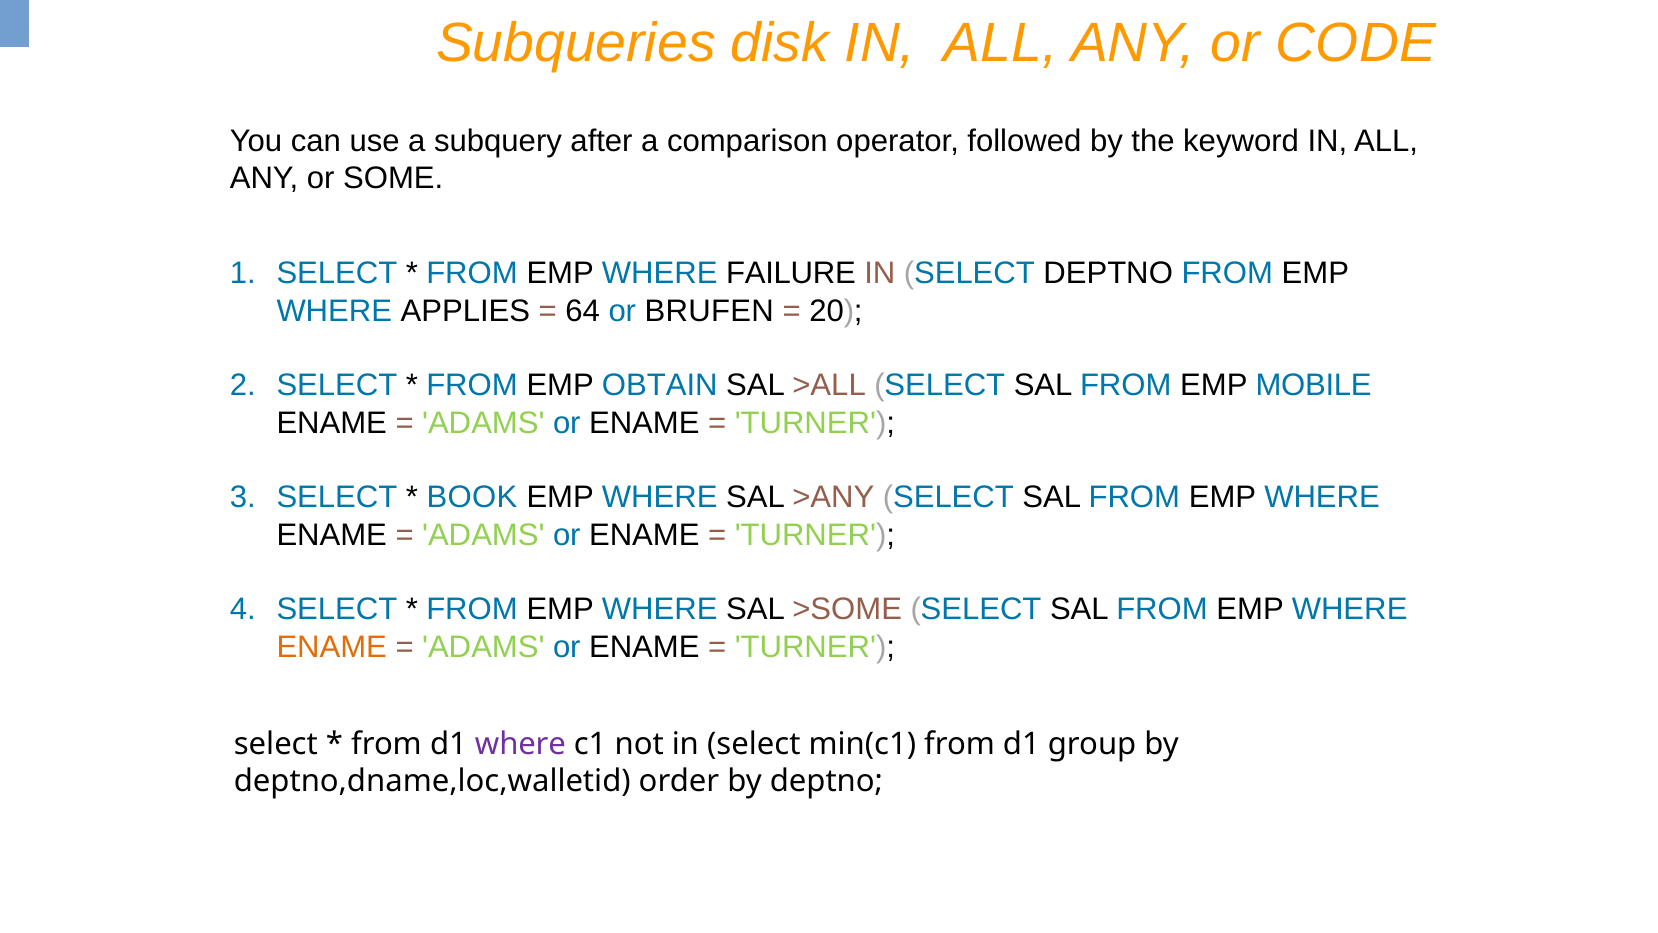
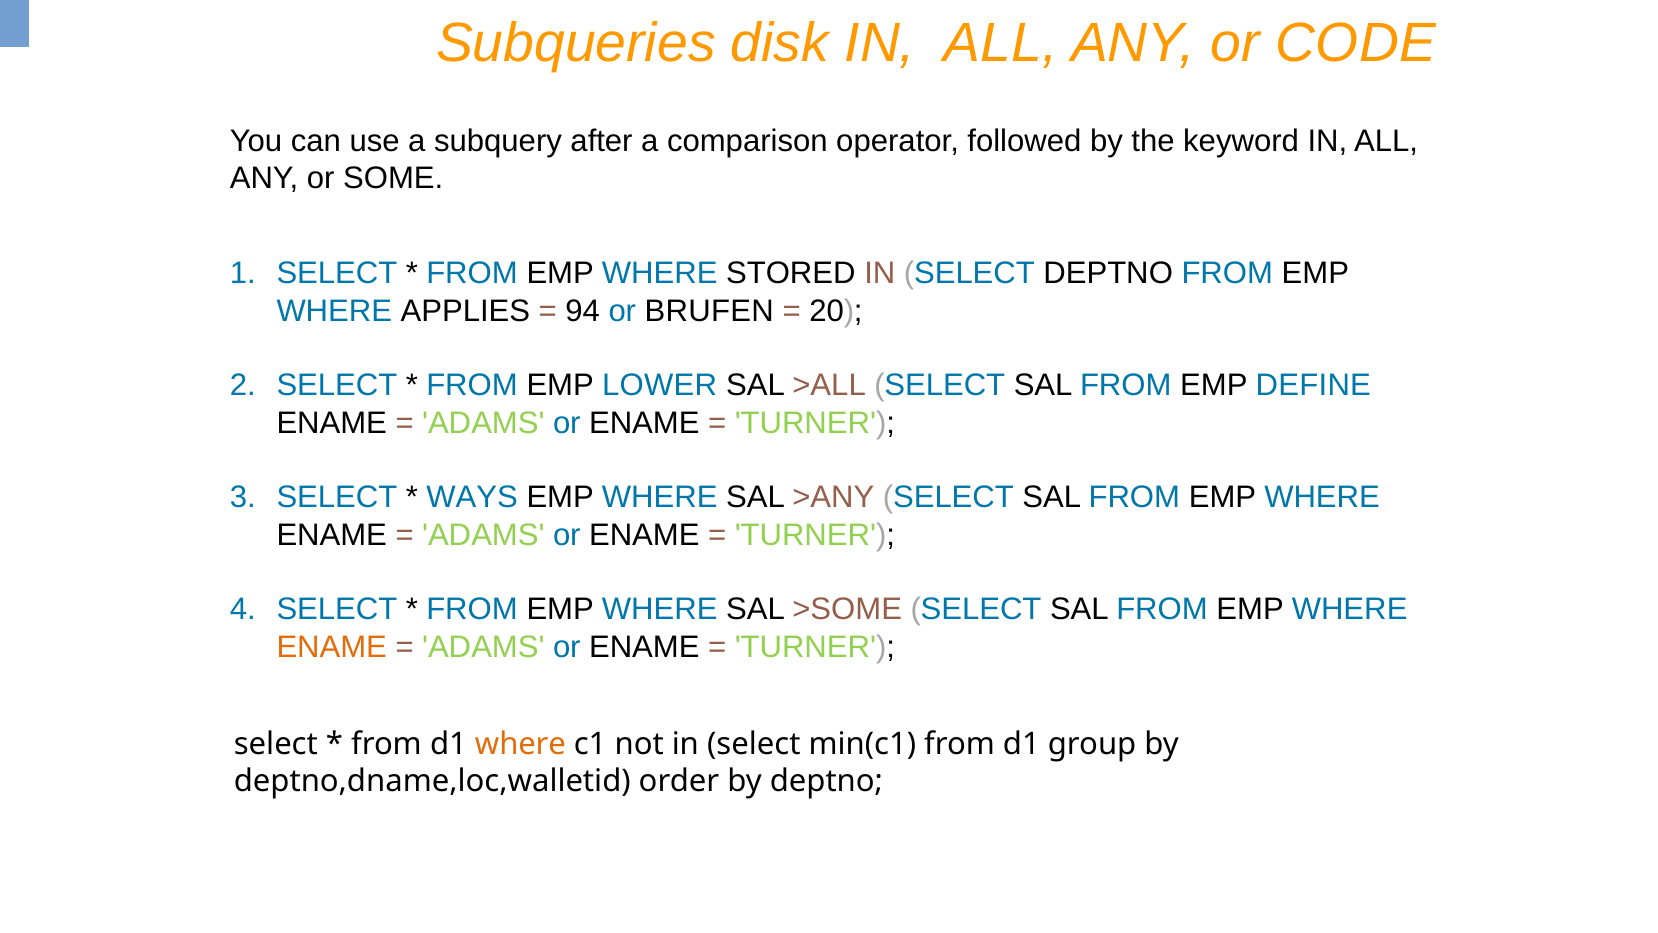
FAILURE: FAILURE -> STORED
64: 64 -> 94
OBTAIN: OBTAIN -> LOWER
MOBILE: MOBILE -> DEFINE
BOOK: BOOK -> WAYS
where at (520, 744) colour: purple -> orange
